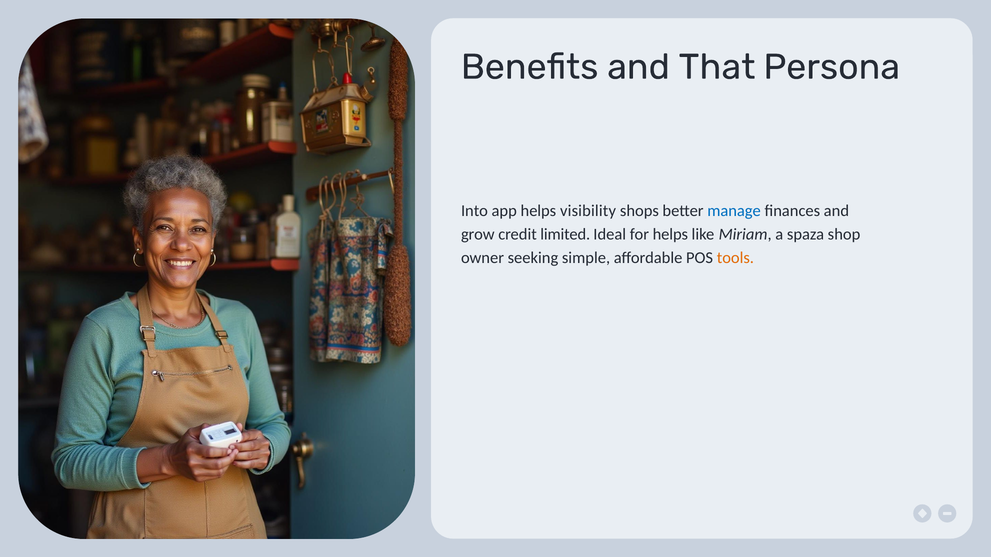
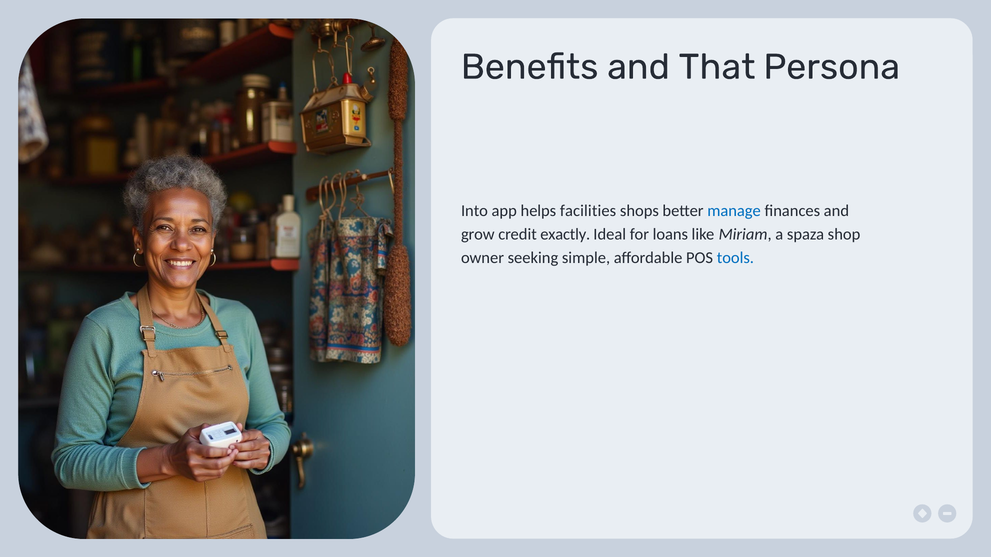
visibility: visibility -> facilities
limited: limited -> exactly
for helps: helps -> loans
tools colour: orange -> blue
